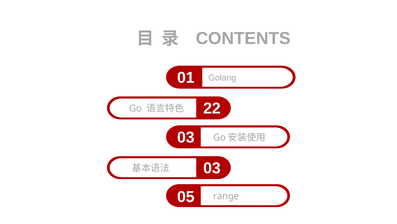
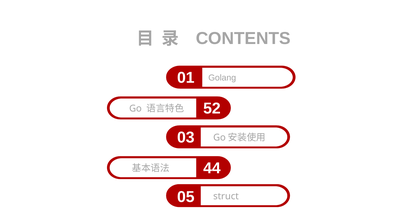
22: 22 -> 52
03 at (212, 168): 03 -> 44
range: range -> struct
